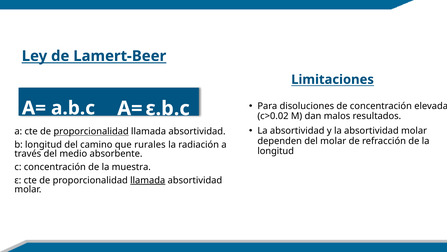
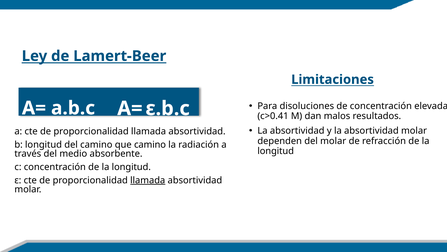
c>0.02: c>0.02 -> c>0.41
proporcionalidad at (91, 131) underline: present -> none
que rurales: rurales -> camino
concentración de la muestra: muestra -> longitud
